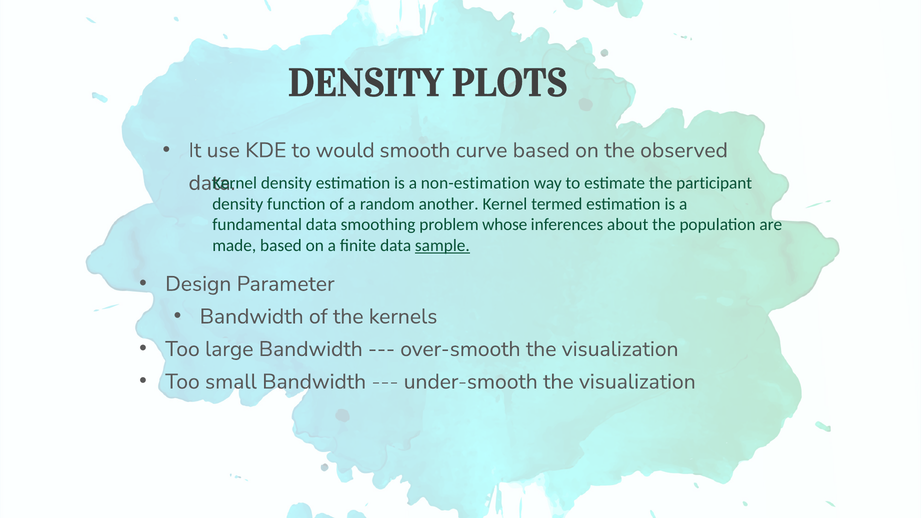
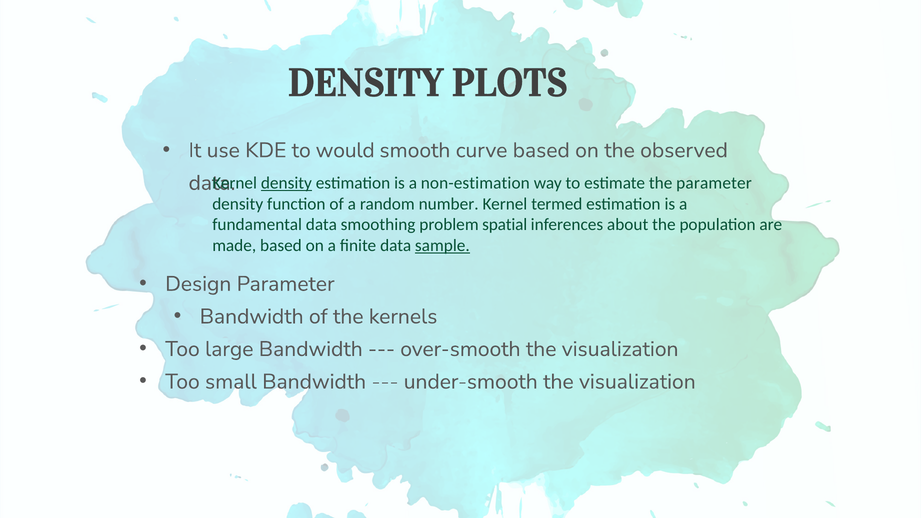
density at (286, 183) underline: none -> present
the participant: participant -> parameter
another: another -> number
whose: whose -> spatial
